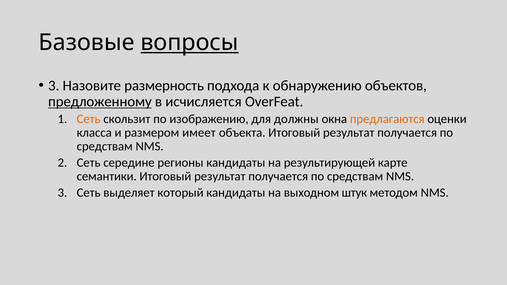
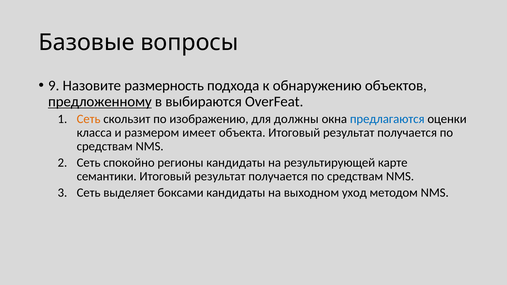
вопросы underline: present -> none
3 at (54, 86): 3 -> 9
исчисляется: исчисляется -> выбираются
предлагаются colour: orange -> blue
середине: середине -> спокойно
который: который -> боксами
штук: штук -> уход
